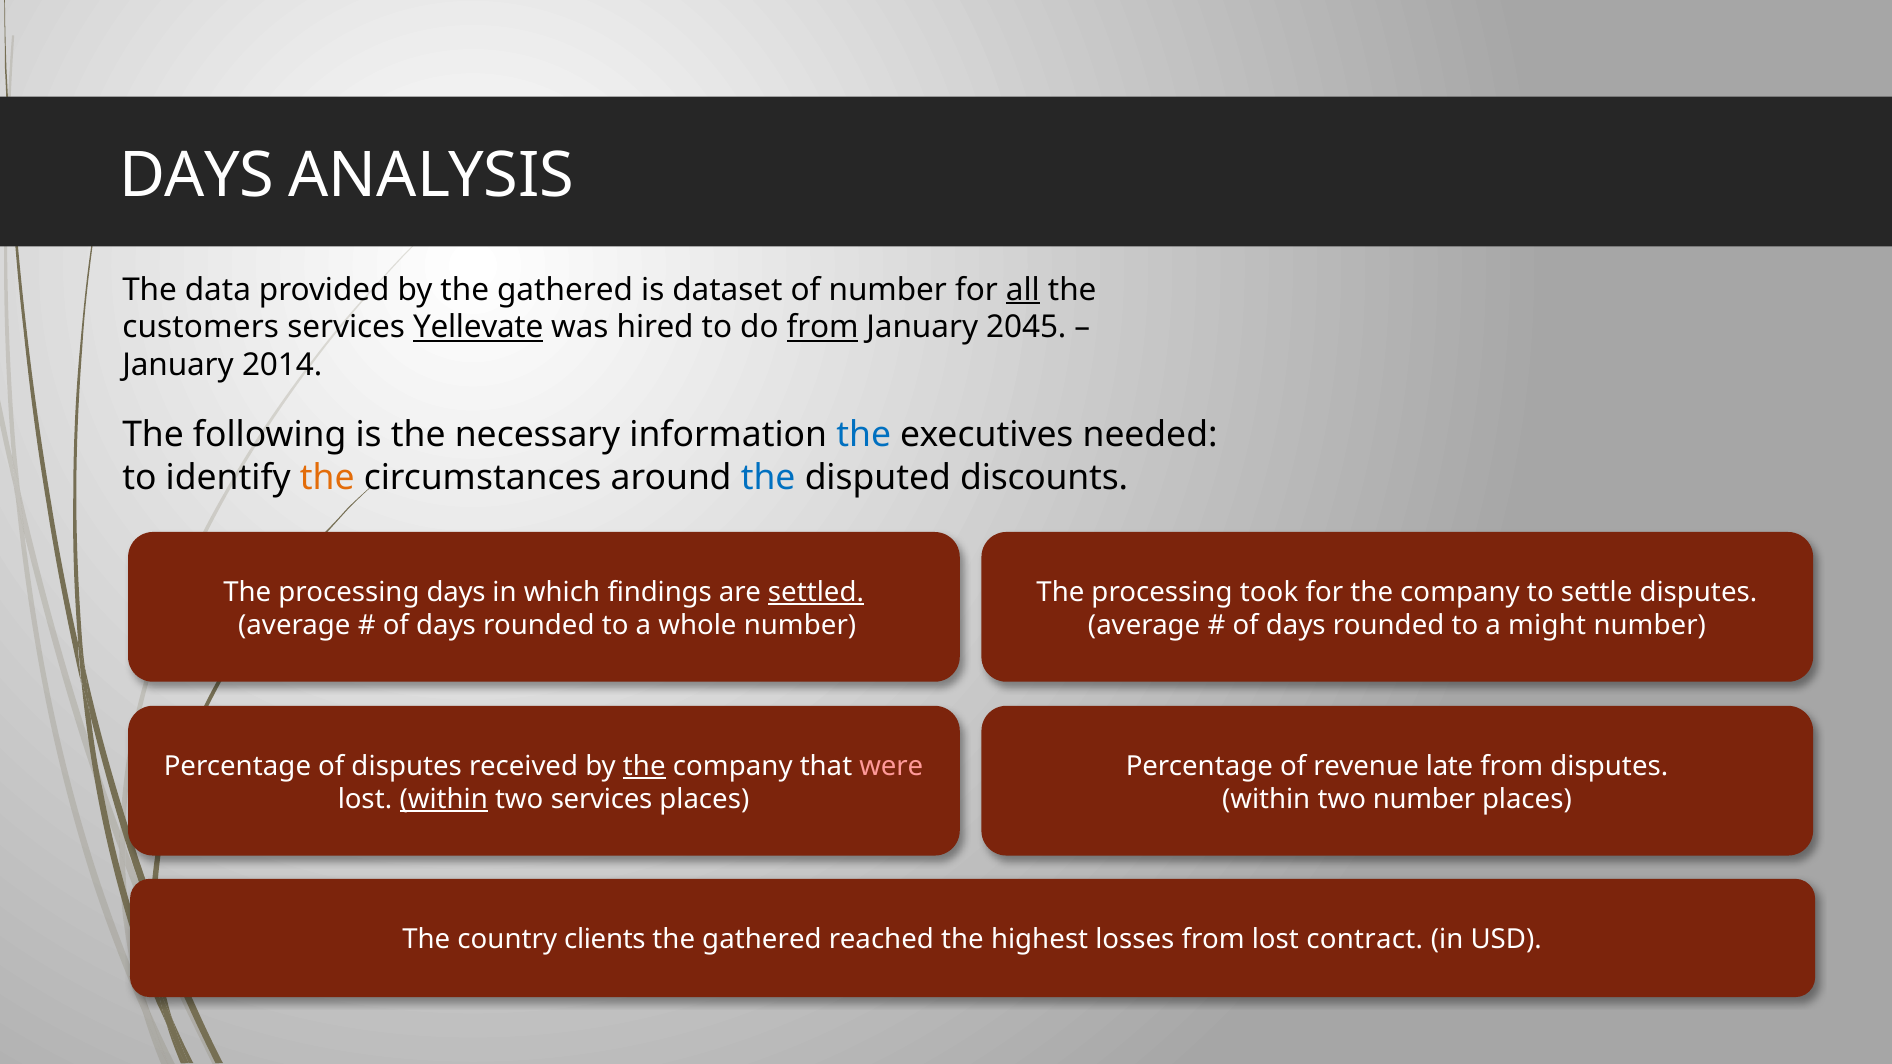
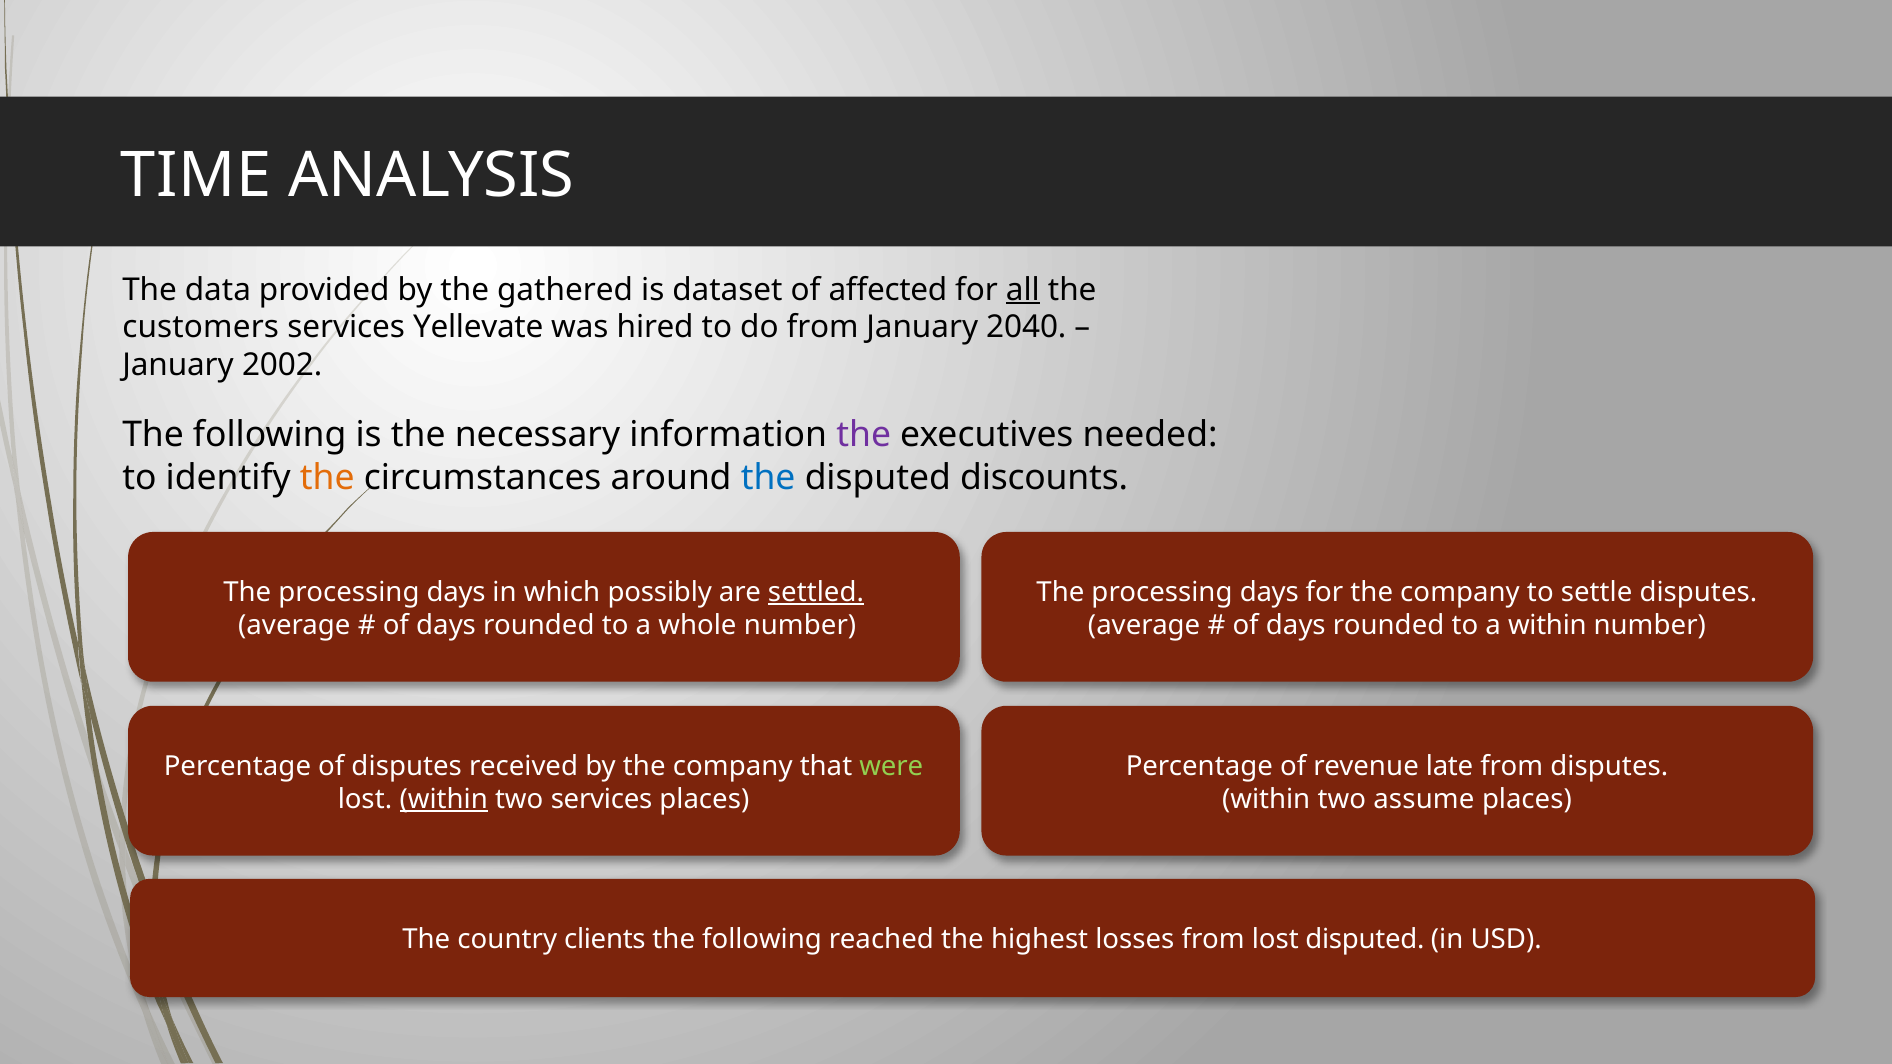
DAYS at (197, 175): DAYS -> TIME
of number: number -> affected
Yellevate underline: present -> none
from at (823, 328) underline: present -> none
2045: 2045 -> 2040
2014: 2014 -> 2002
the at (864, 435) colour: blue -> purple
findings: findings -> possibly
took at (1269, 592): took -> days
a might: might -> within
the at (644, 766) underline: present -> none
were colour: pink -> light green
two number: number -> assume
gathered at (762, 940): gathered -> following
lost contract: contract -> disputed
